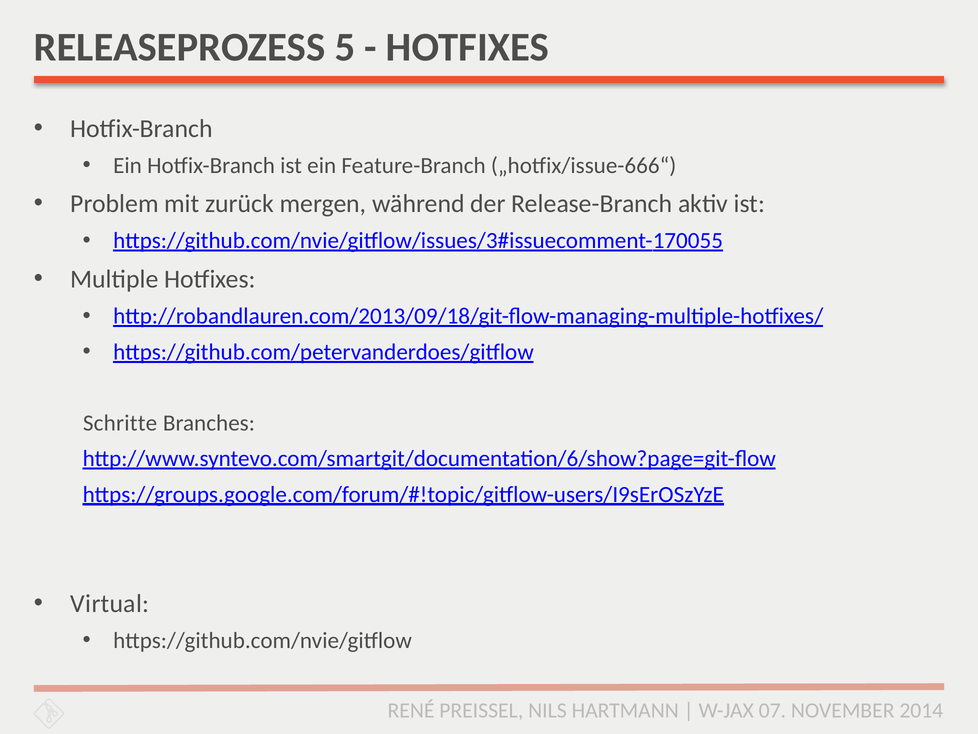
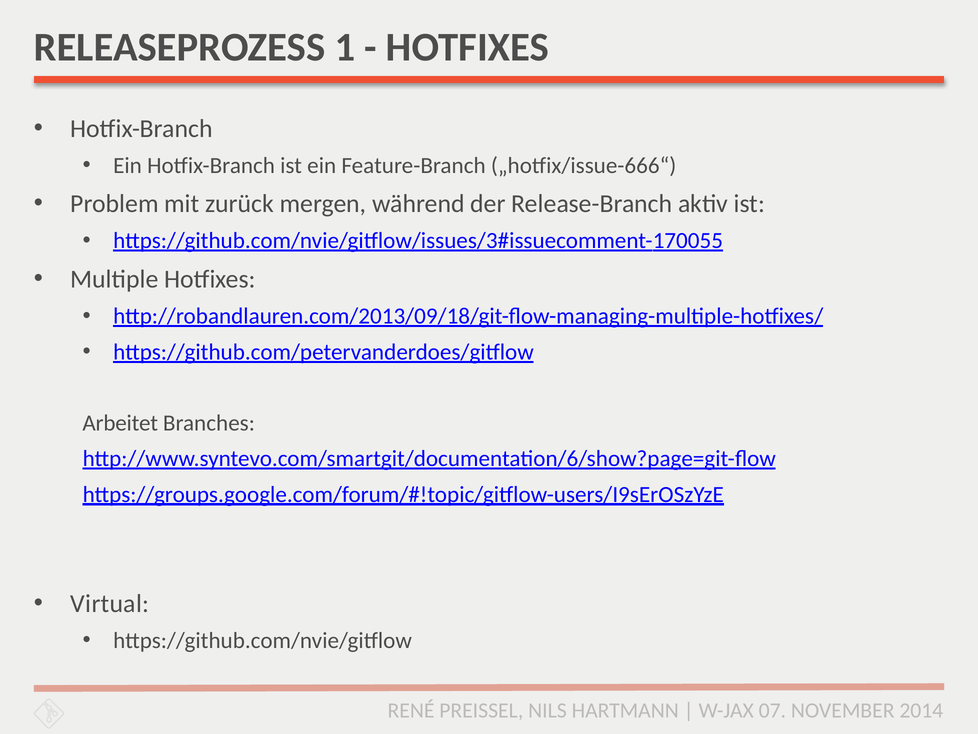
5: 5 -> 1
Schritte: Schritte -> Arbeitet
